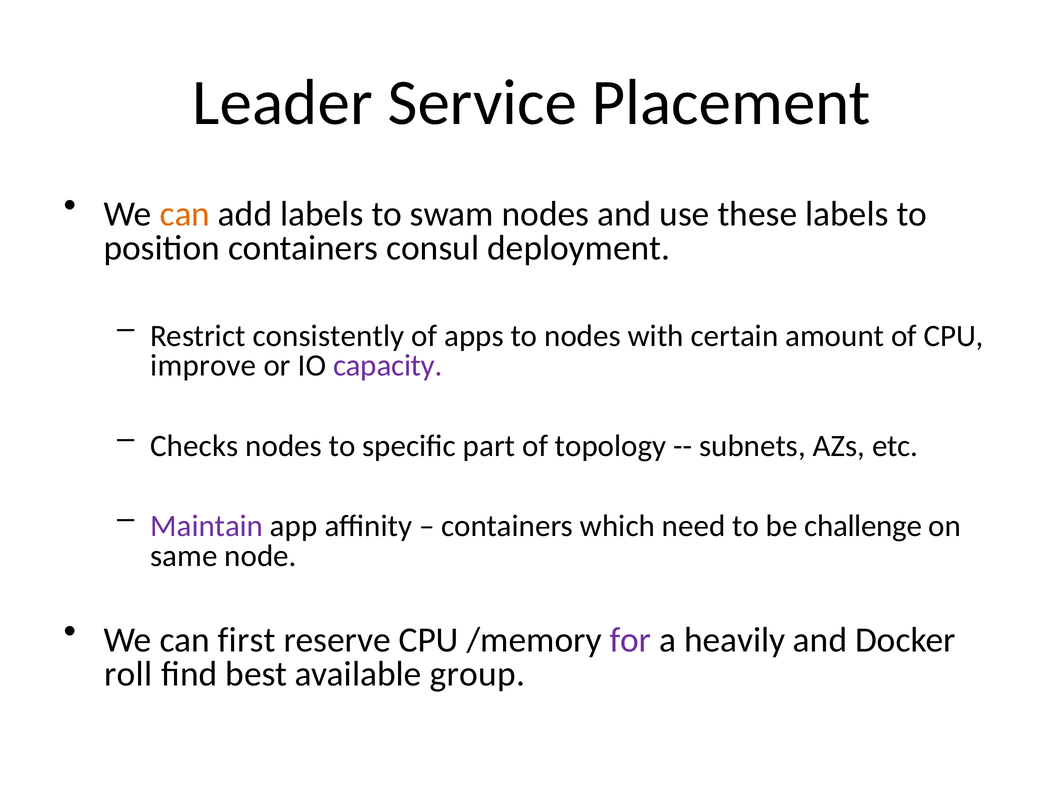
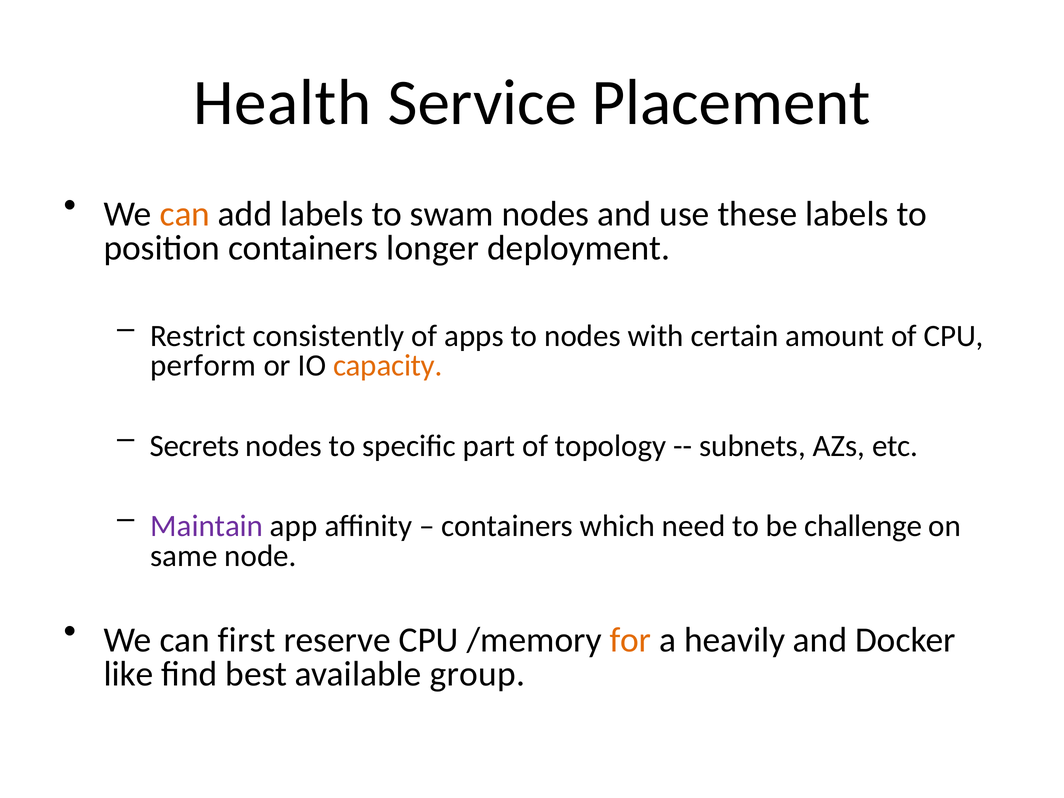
Leader: Leader -> Health
consul: consul -> longer
improve: improve -> perform
capacity colour: purple -> orange
Checks: Checks -> Secrets
for colour: purple -> orange
roll: roll -> like
